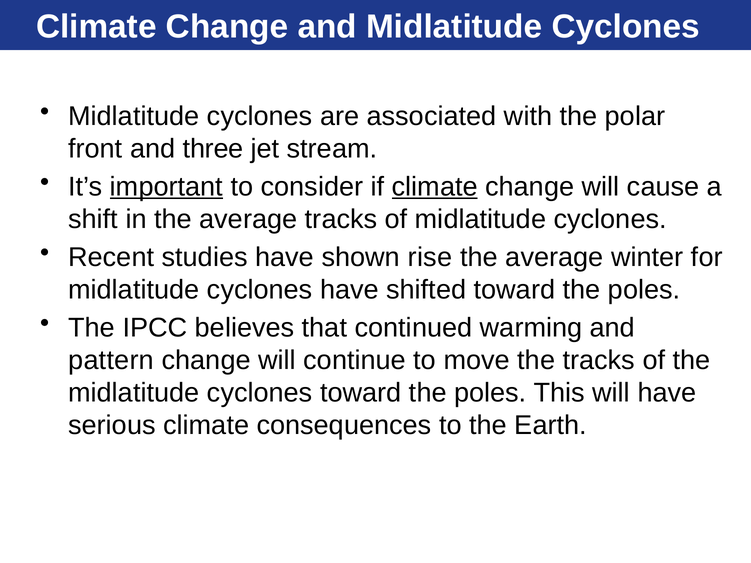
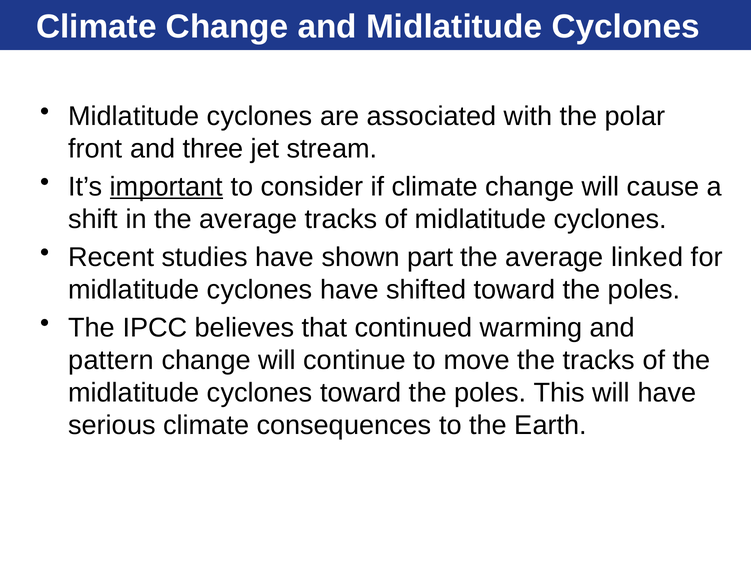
climate at (435, 187) underline: present -> none
rise: rise -> part
winter: winter -> linked
